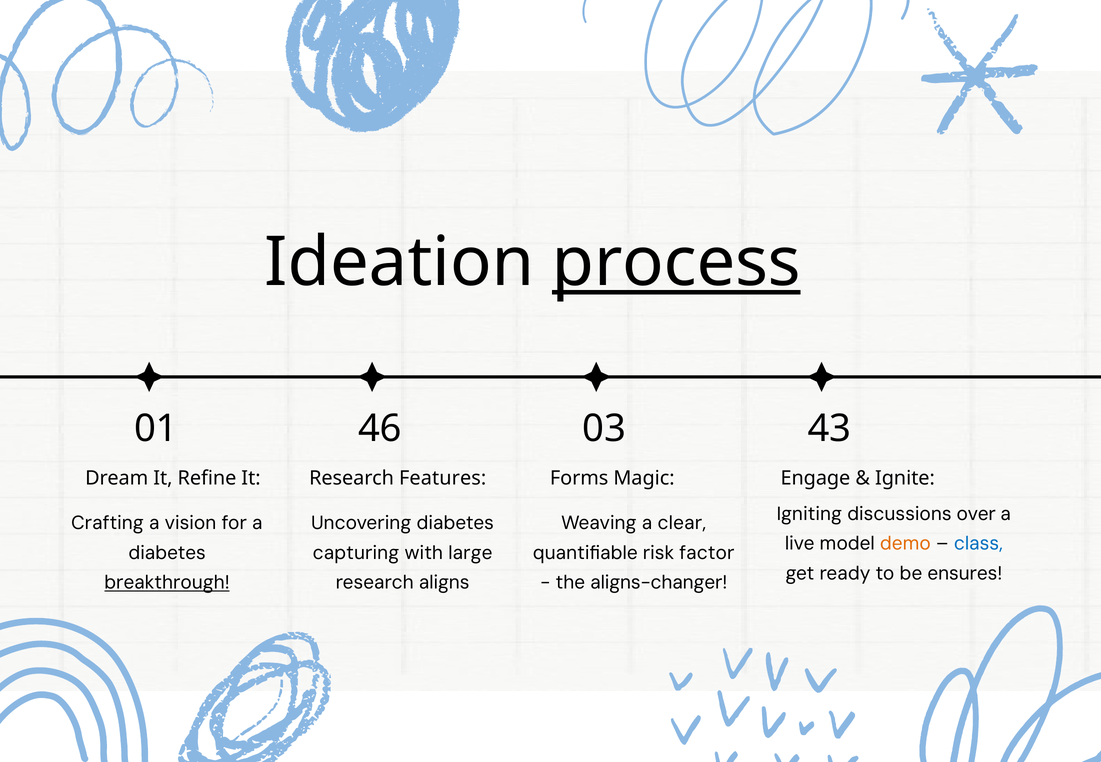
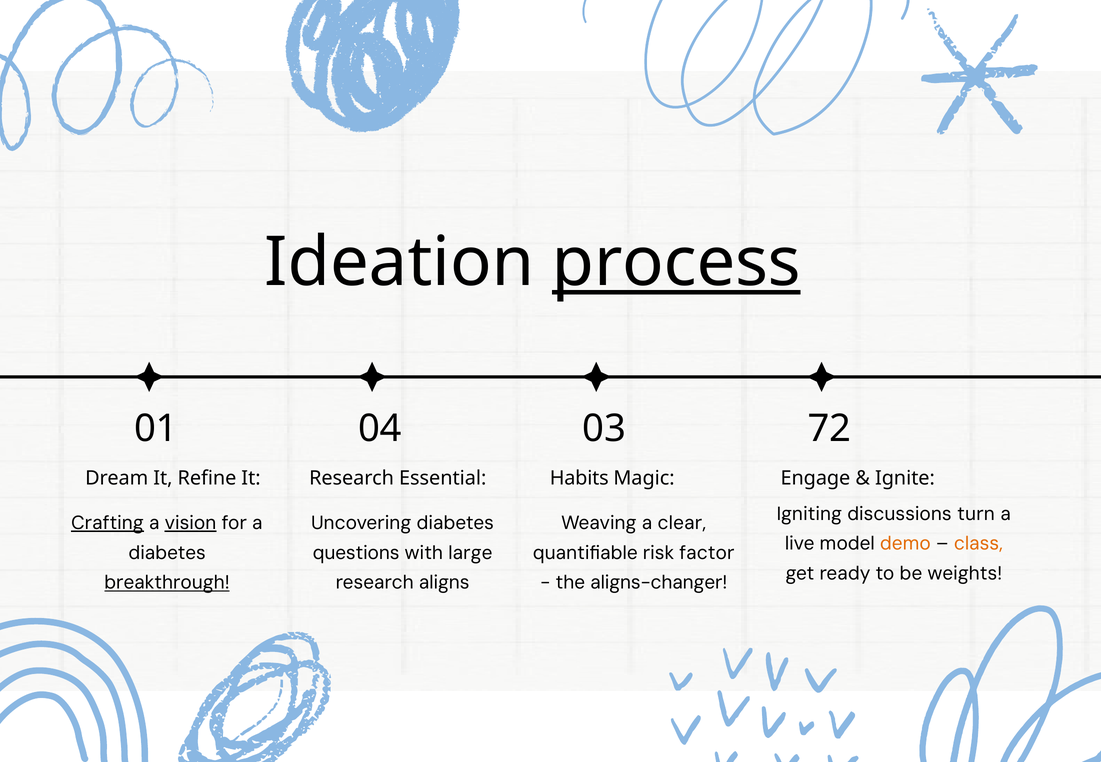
46: 46 -> 04
43: 43 -> 72
Features: Features -> Essential
Forms: Forms -> Habits
over: over -> turn
Crafting underline: none -> present
vision underline: none -> present
class colour: blue -> orange
capturing: capturing -> questions
ensures: ensures -> weights
